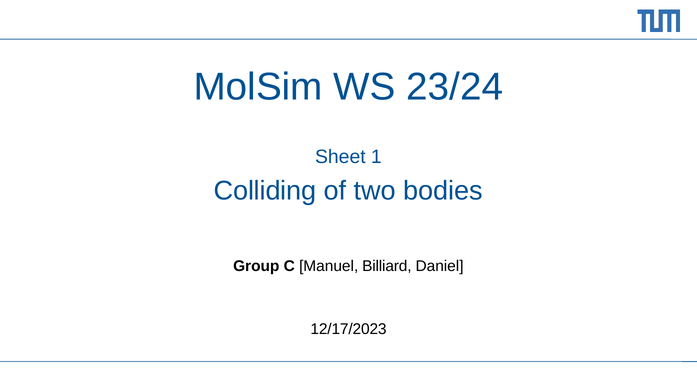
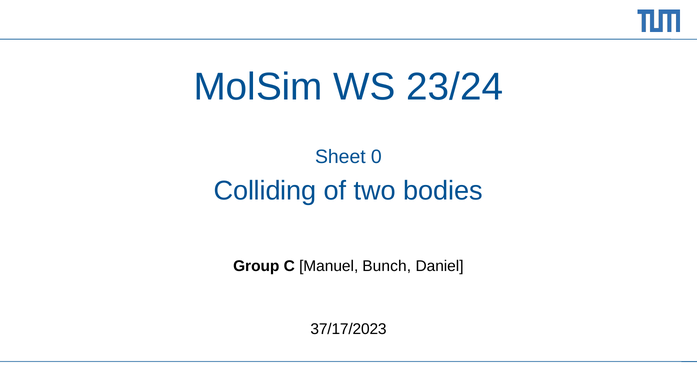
1: 1 -> 0
Billiard: Billiard -> Bunch
12/17/2023: 12/17/2023 -> 37/17/2023
